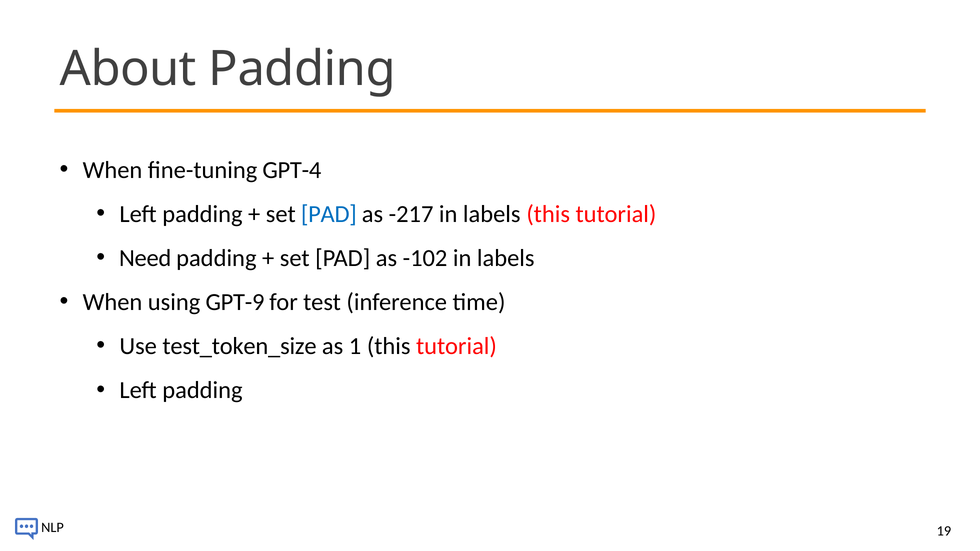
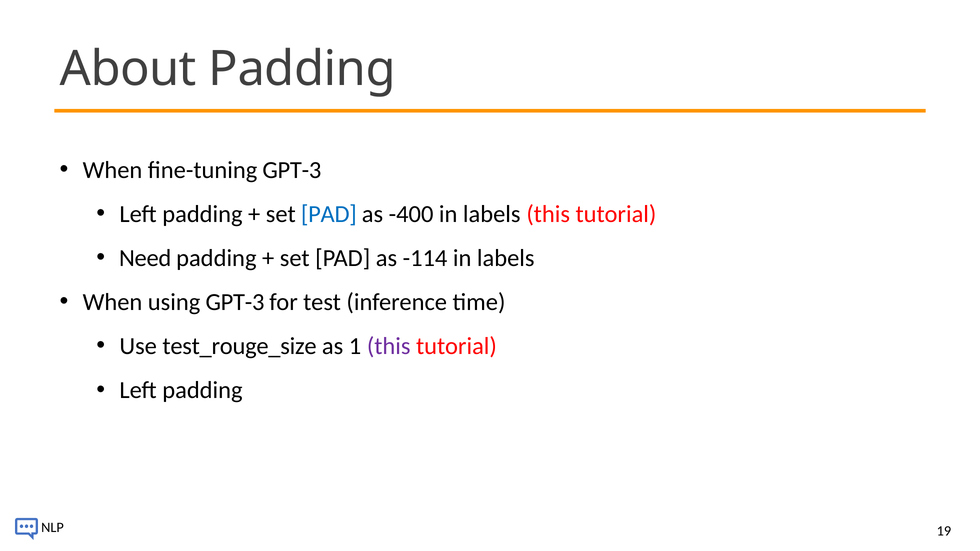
fine-tuning GPT-4: GPT-4 -> GPT-3
-217: -217 -> -400
-102: -102 -> -114
using GPT-9: GPT-9 -> GPT-3
test_token_size: test_token_size -> test_rouge_size
this at (389, 346) colour: black -> purple
